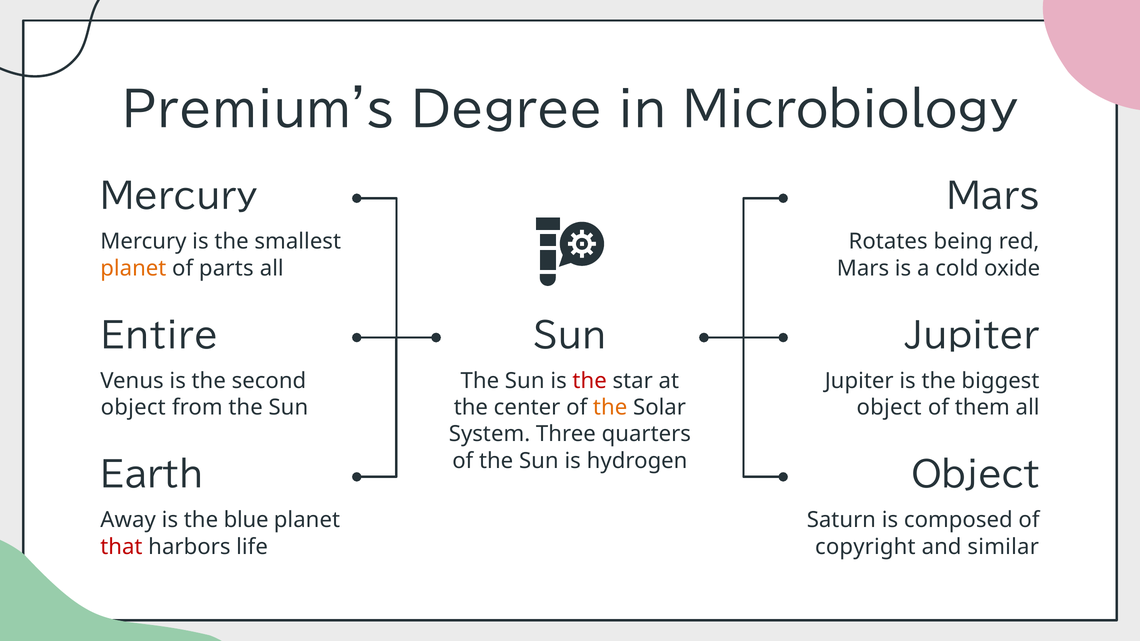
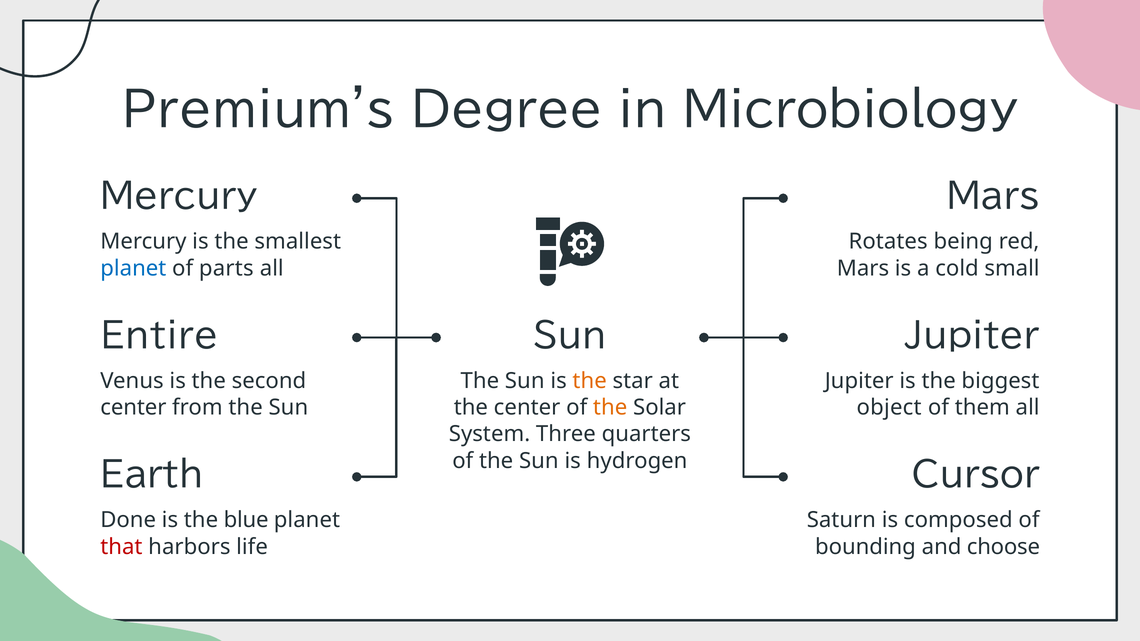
planet at (133, 268) colour: orange -> blue
oxide: oxide -> small
the at (590, 381) colour: red -> orange
object at (133, 408): object -> center
Object at (976, 476): Object -> Cursor
Away: Away -> Done
copyright: copyright -> bounding
similar: similar -> choose
